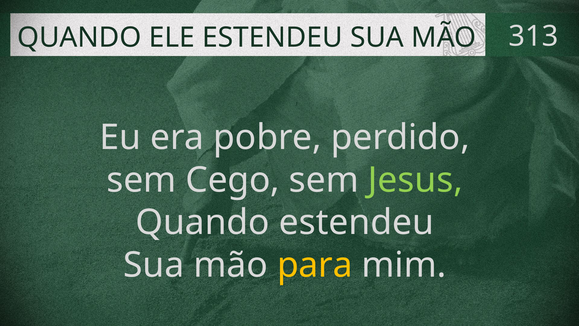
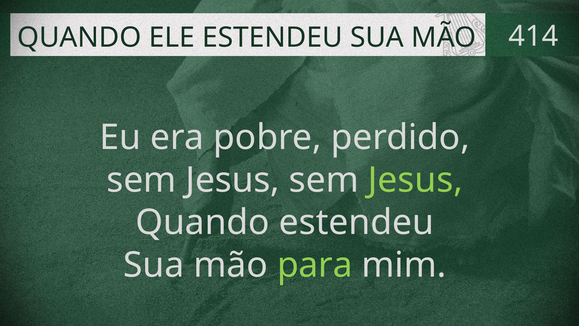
313: 313 -> 414
Cego at (233, 180): Cego -> Jesus
para colour: yellow -> light green
